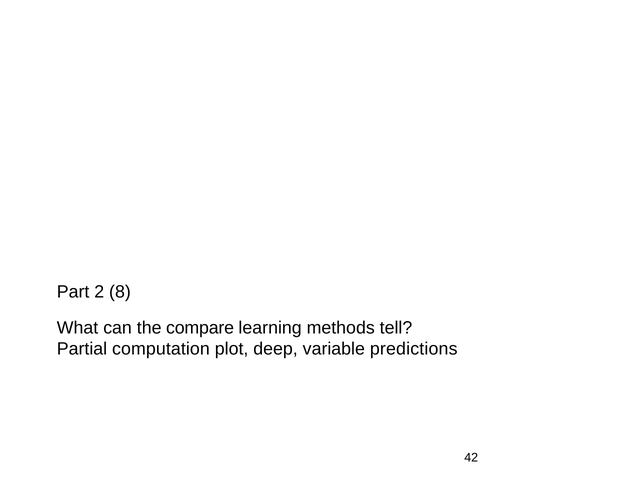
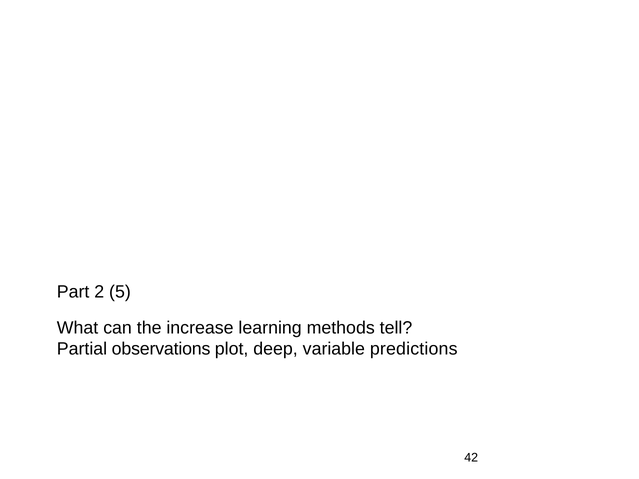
8: 8 -> 5
compare: compare -> increase
computation: computation -> observations
